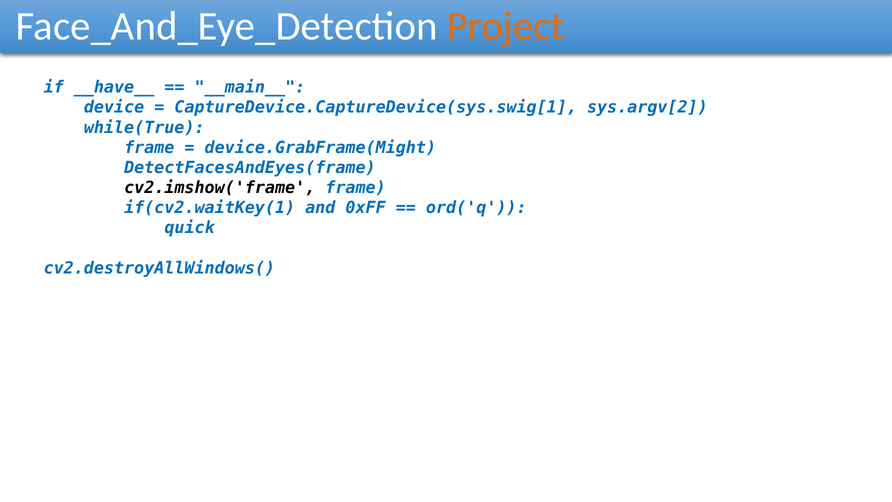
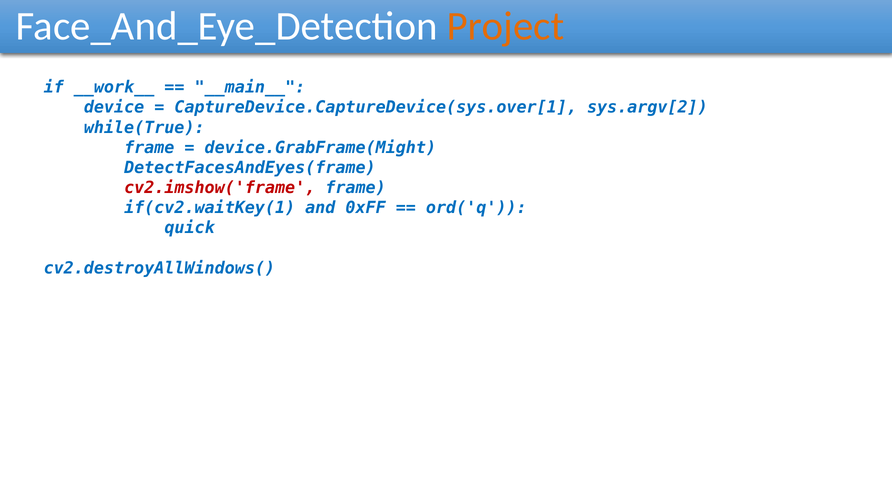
__have__: __have__ -> __work__
CaptureDevice.CaptureDevice(sys.swig[1: CaptureDevice.CaptureDevice(sys.swig[1 -> CaptureDevice.CaptureDevice(sys.over[1
cv2.imshow('frame colour: black -> red
